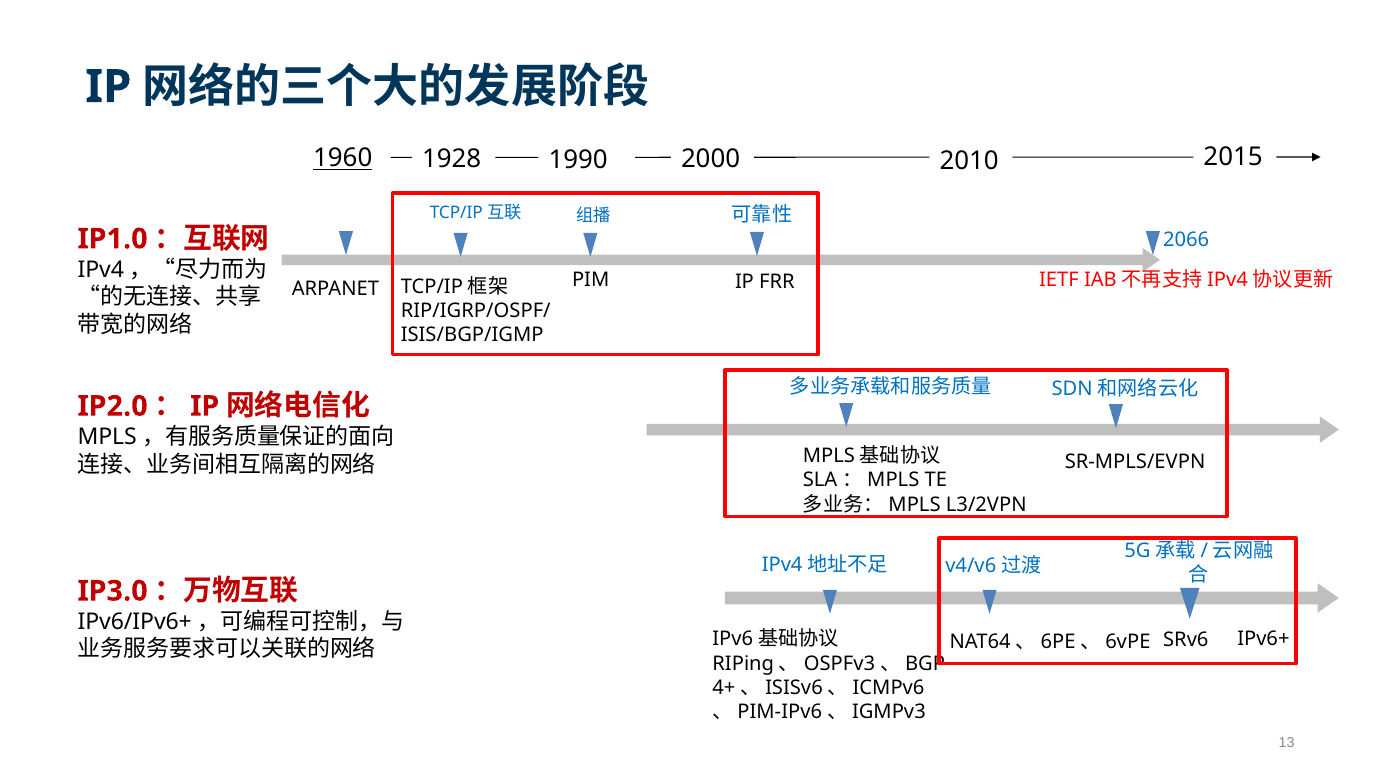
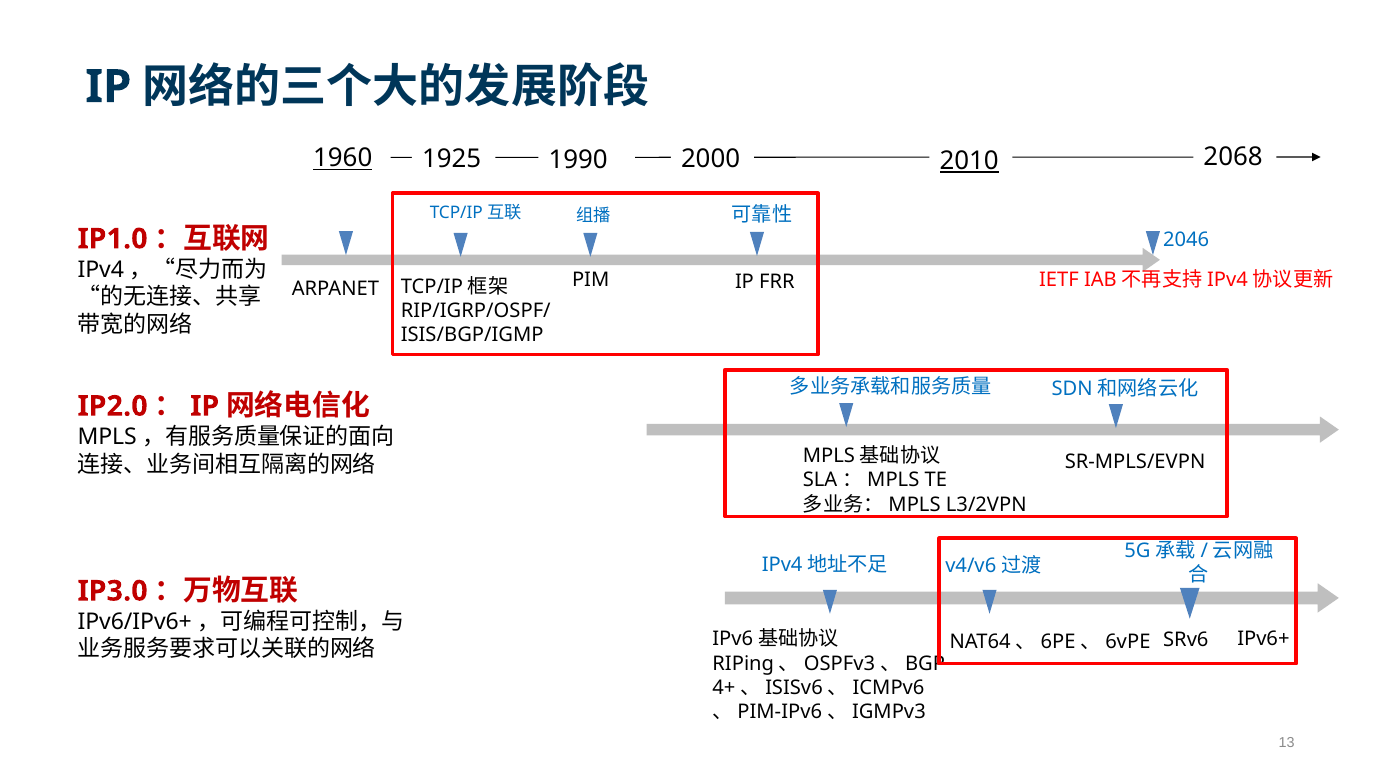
1928: 1928 -> 1925
2010 underline: none -> present
2015: 2015 -> 2068
2066: 2066 -> 2046
